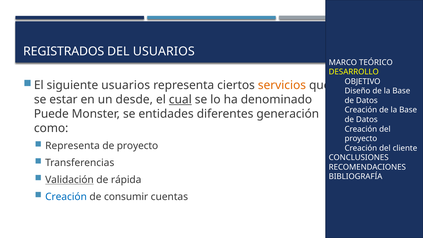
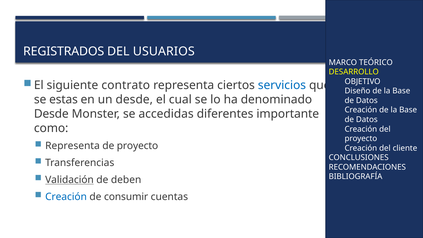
siguiente usuarios: usuarios -> contrato
servicios colour: orange -> blue
estar: estar -> estas
cual underline: present -> none
Puede at (51, 114): Puede -> Desde
entidades: entidades -> accedidas
generación: generación -> importante
rápida: rápida -> deben
